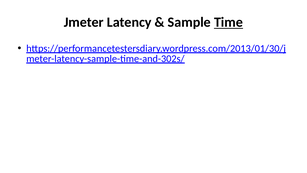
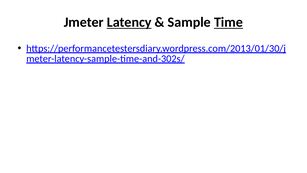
Latency underline: none -> present
